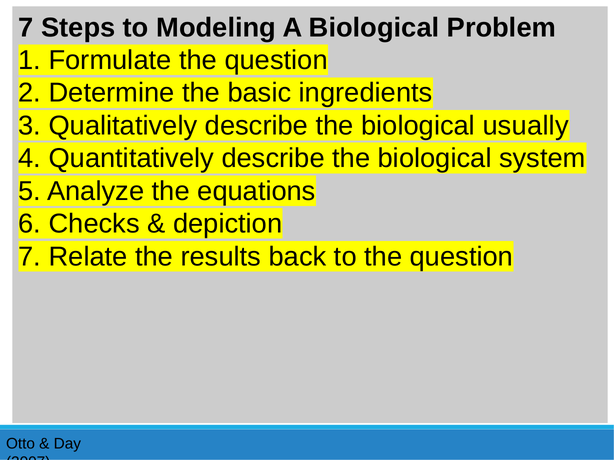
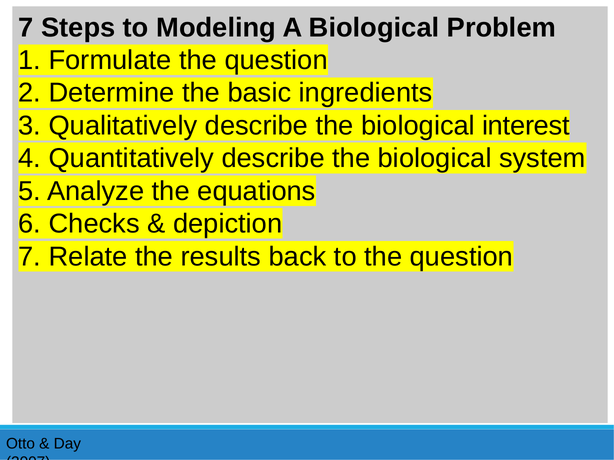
usually: usually -> interest
